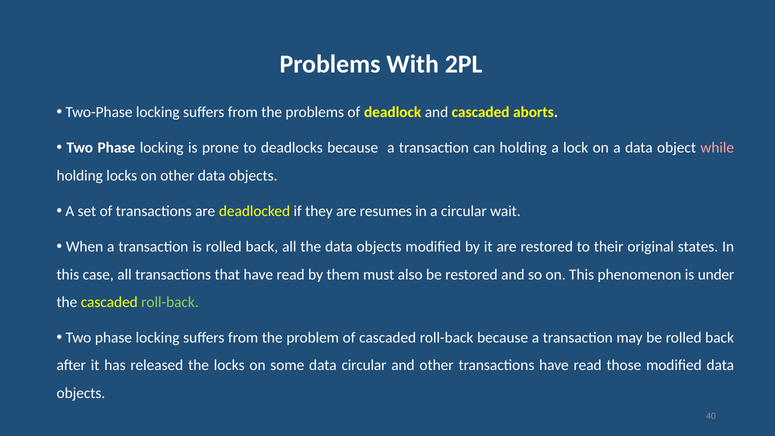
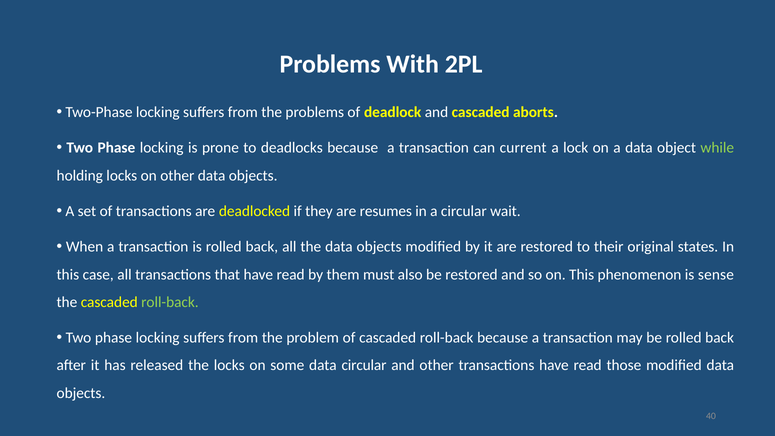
can holding: holding -> current
while colour: pink -> light green
under: under -> sense
